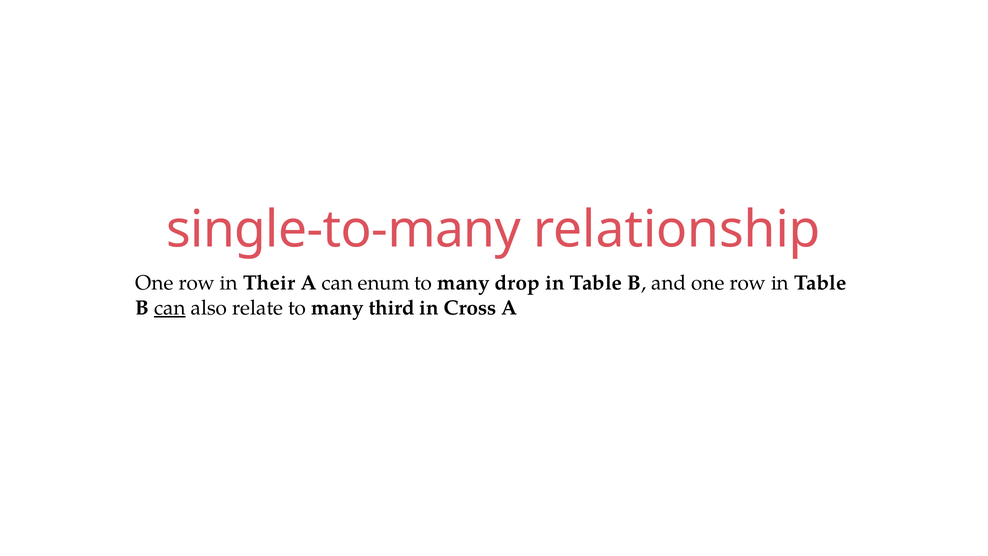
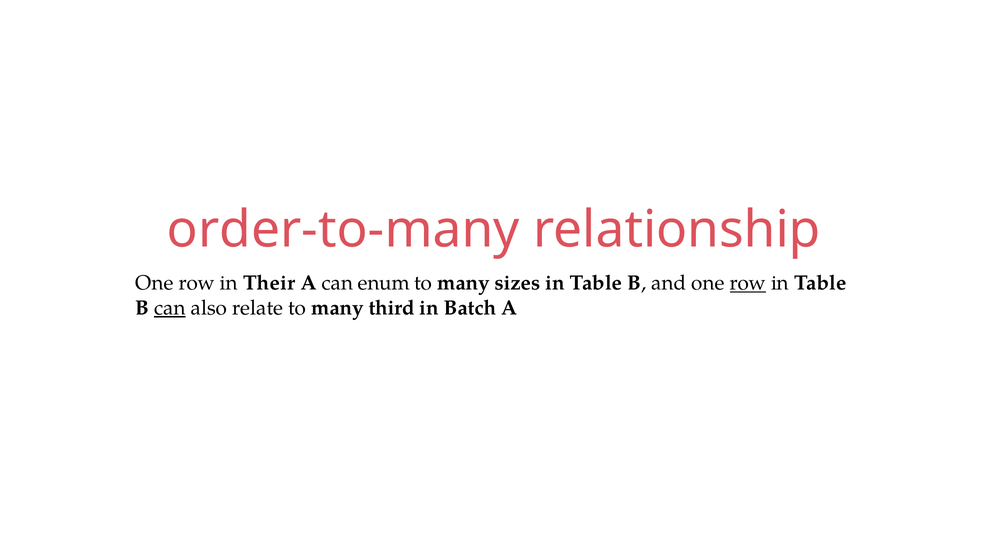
single-to-many: single-to-many -> order-to-many
drop: drop -> sizes
row at (748, 283) underline: none -> present
Cross: Cross -> Batch
